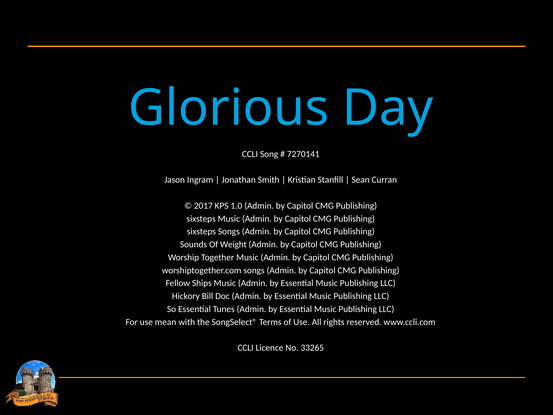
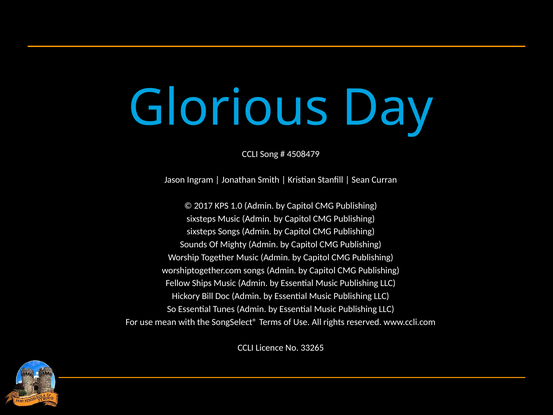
7270141: 7270141 -> 4508479
Weight: Weight -> Mighty
